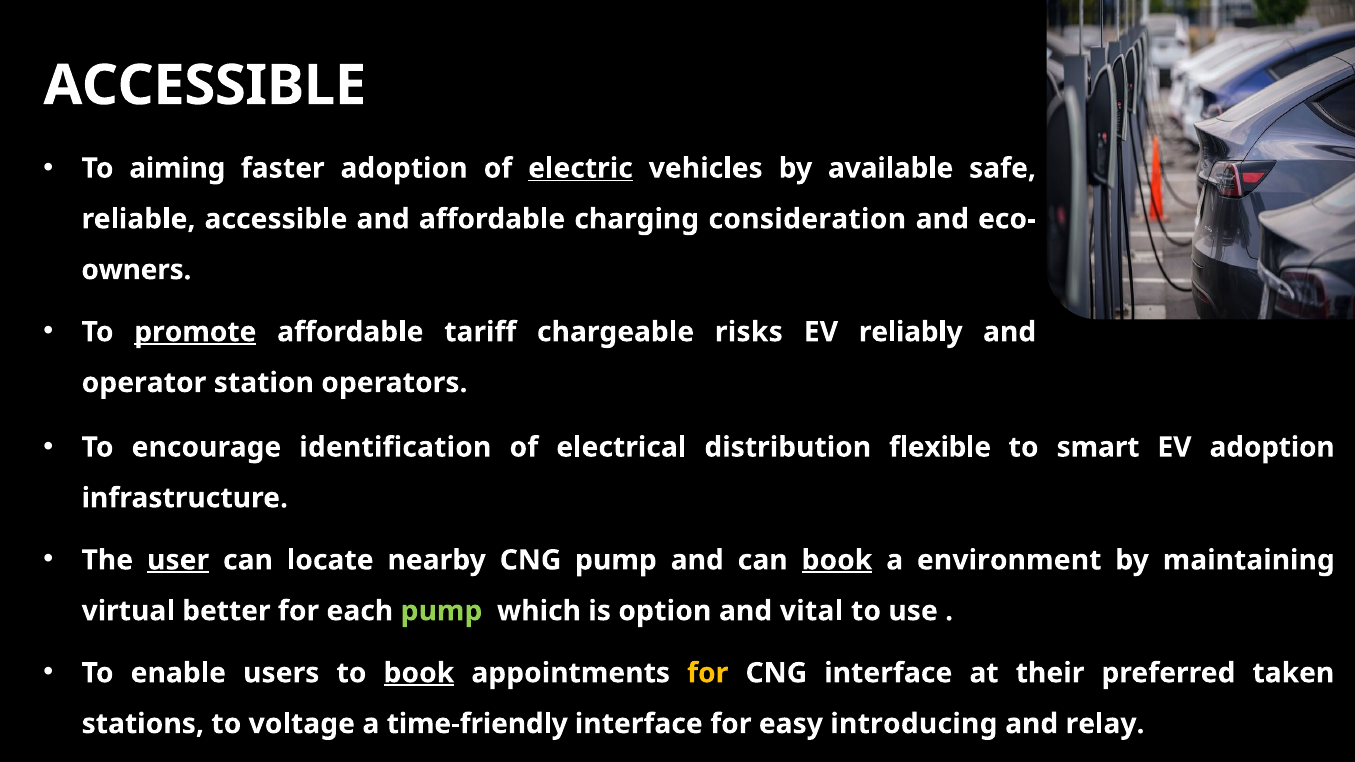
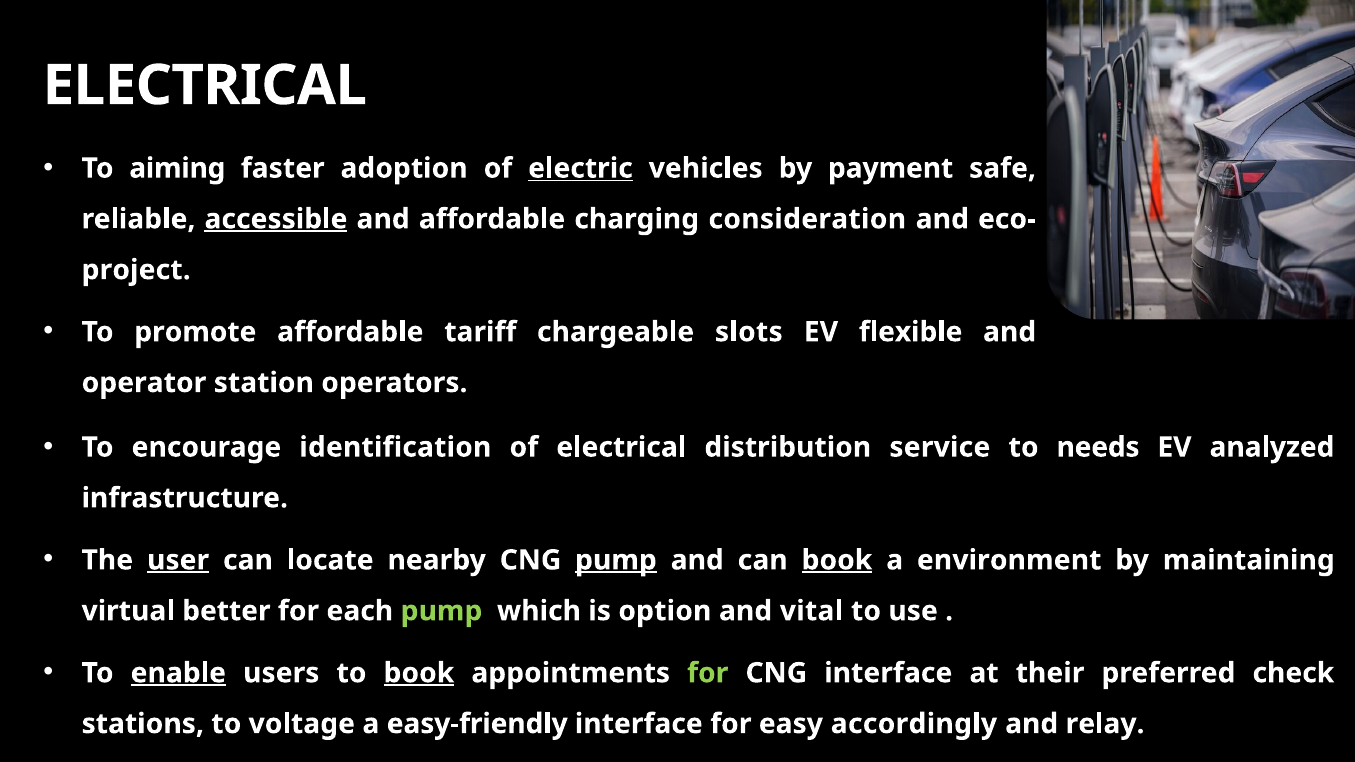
ACCESSIBLE at (205, 86): ACCESSIBLE -> ELECTRICAL
available: available -> payment
accessible at (276, 219) underline: none -> present
owners: owners -> project
promote underline: present -> none
risks: risks -> slots
reliably: reliably -> flexible
flexible: flexible -> service
smart: smart -> needs
EV adoption: adoption -> analyzed
pump at (616, 560) underline: none -> present
enable underline: none -> present
for at (708, 673) colour: yellow -> light green
taken: taken -> check
time-friendly: time-friendly -> easy-friendly
introducing: introducing -> accordingly
